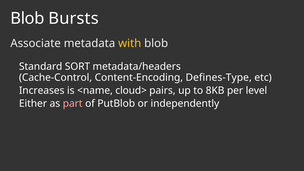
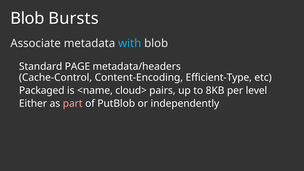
with colour: yellow -> light blue
SORT: SORT -> PAGE
Defines-Type: Defines-Type -> Efficient-Type
Increases: Increases -> Packaged
